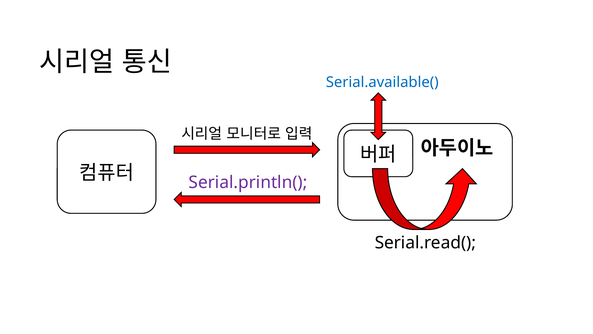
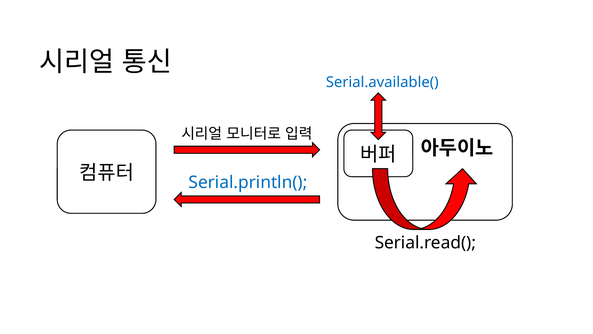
Serial.println( colour: purple -> blue
